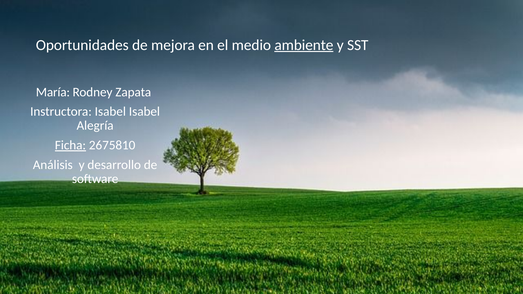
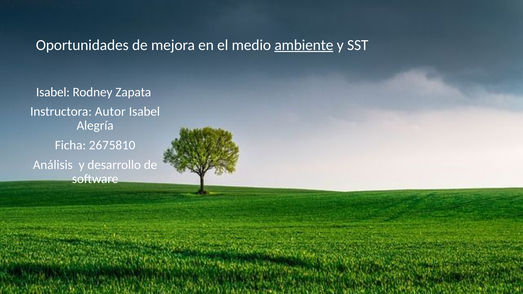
María at (53, 92): María -> Isabel
Instructora Isabel: Isabel -> Autor
Ficha underline: present -> none
